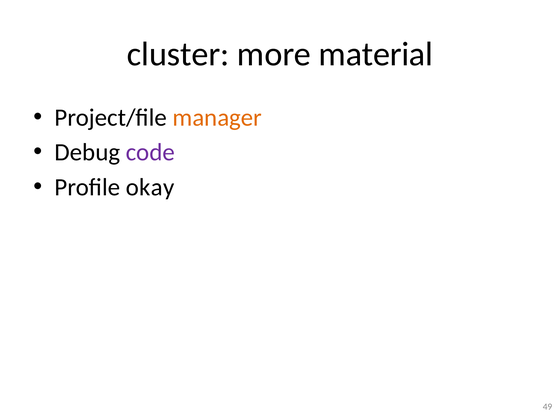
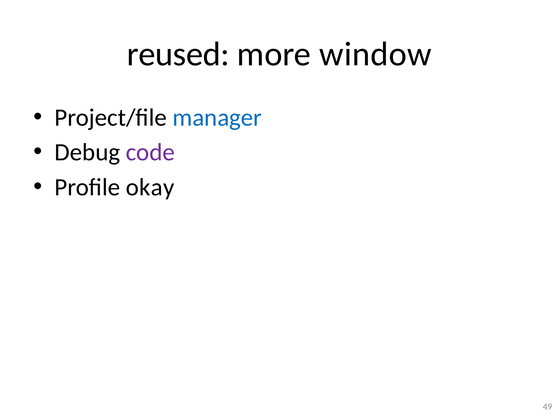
cluster: cluster -> reused
material: material -> window
manager colour: orange -> blue
